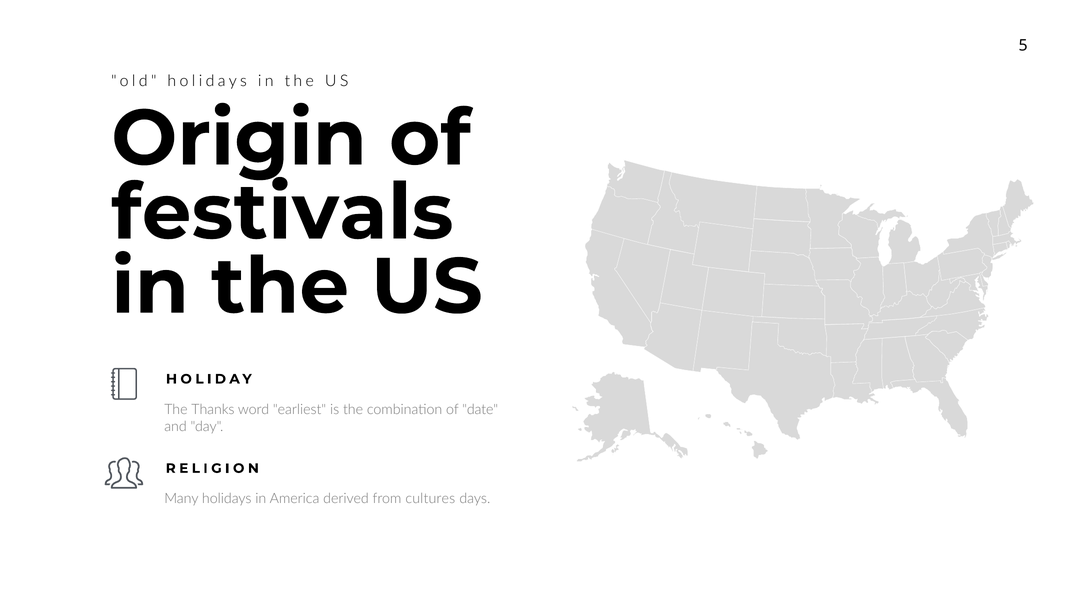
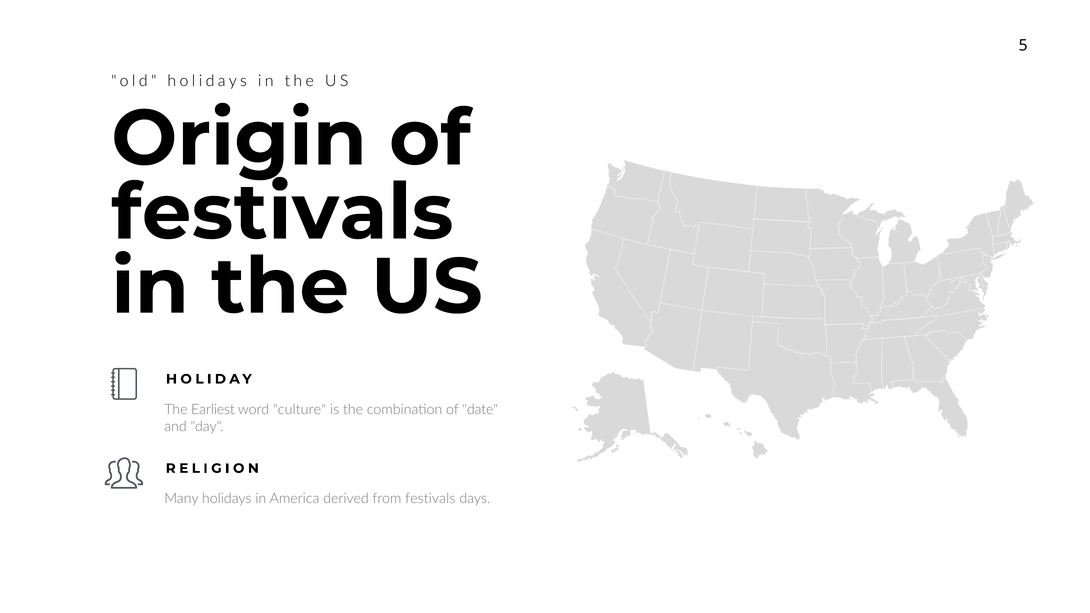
Thanks: Thanks -> Earliest
earliest: earliest -> culture
from cultures: cultures -> festivals
